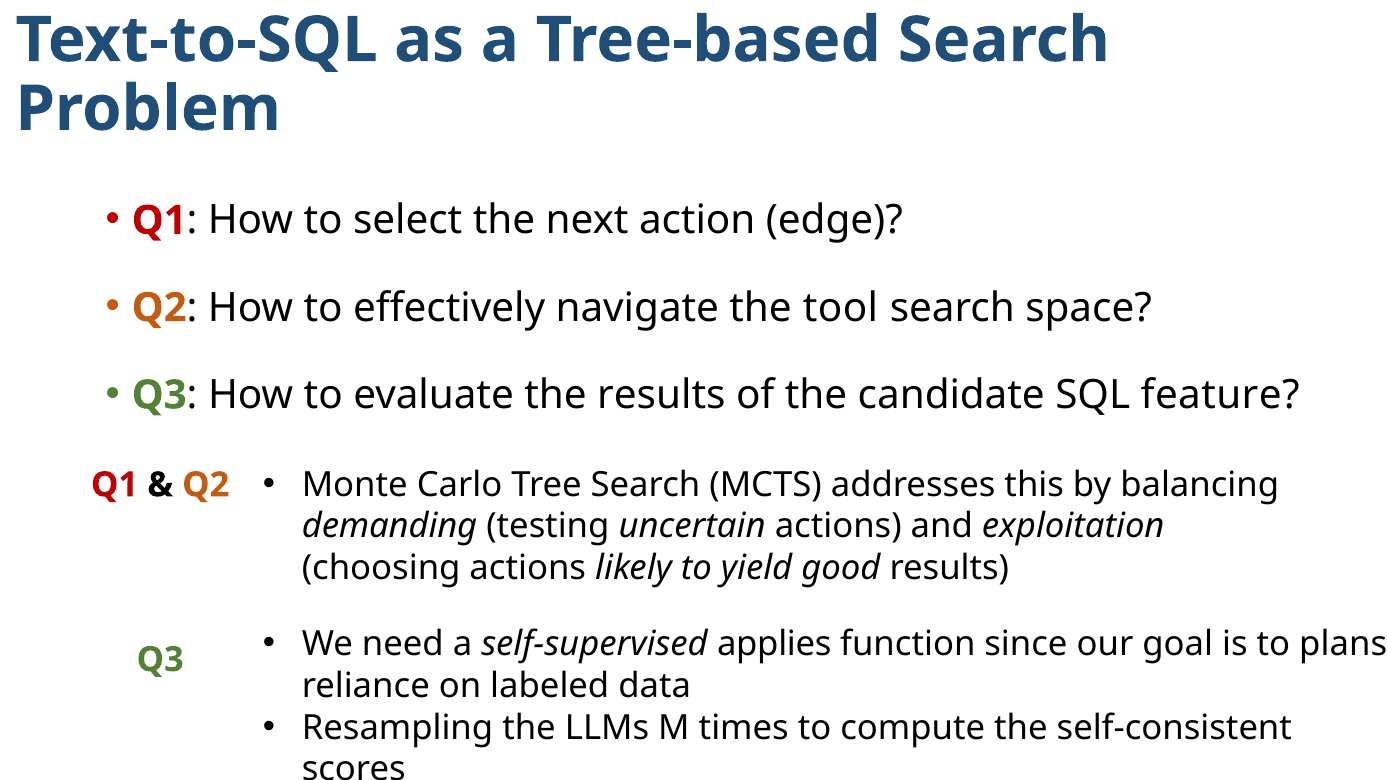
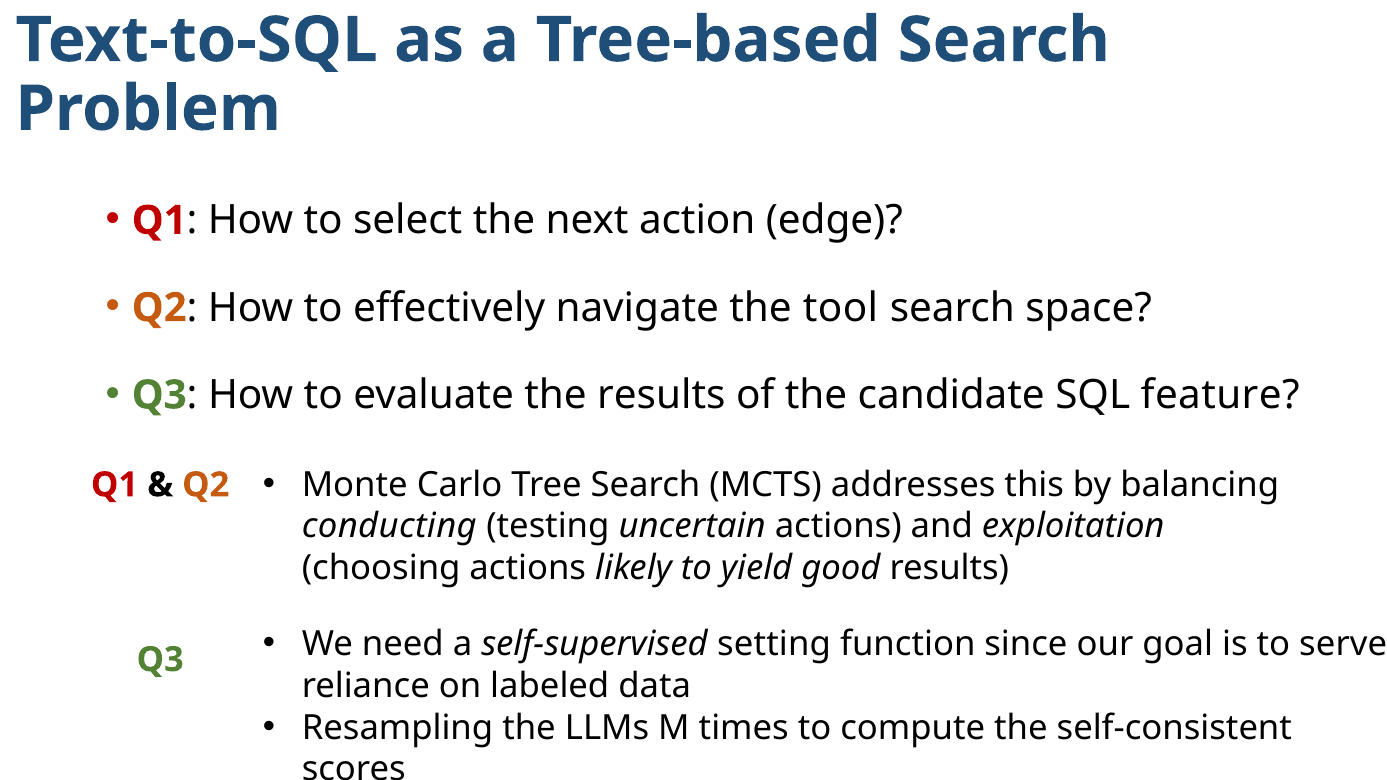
demanding: demanding -> conducting
applies: applies -> setting
plans: plans -> serve
